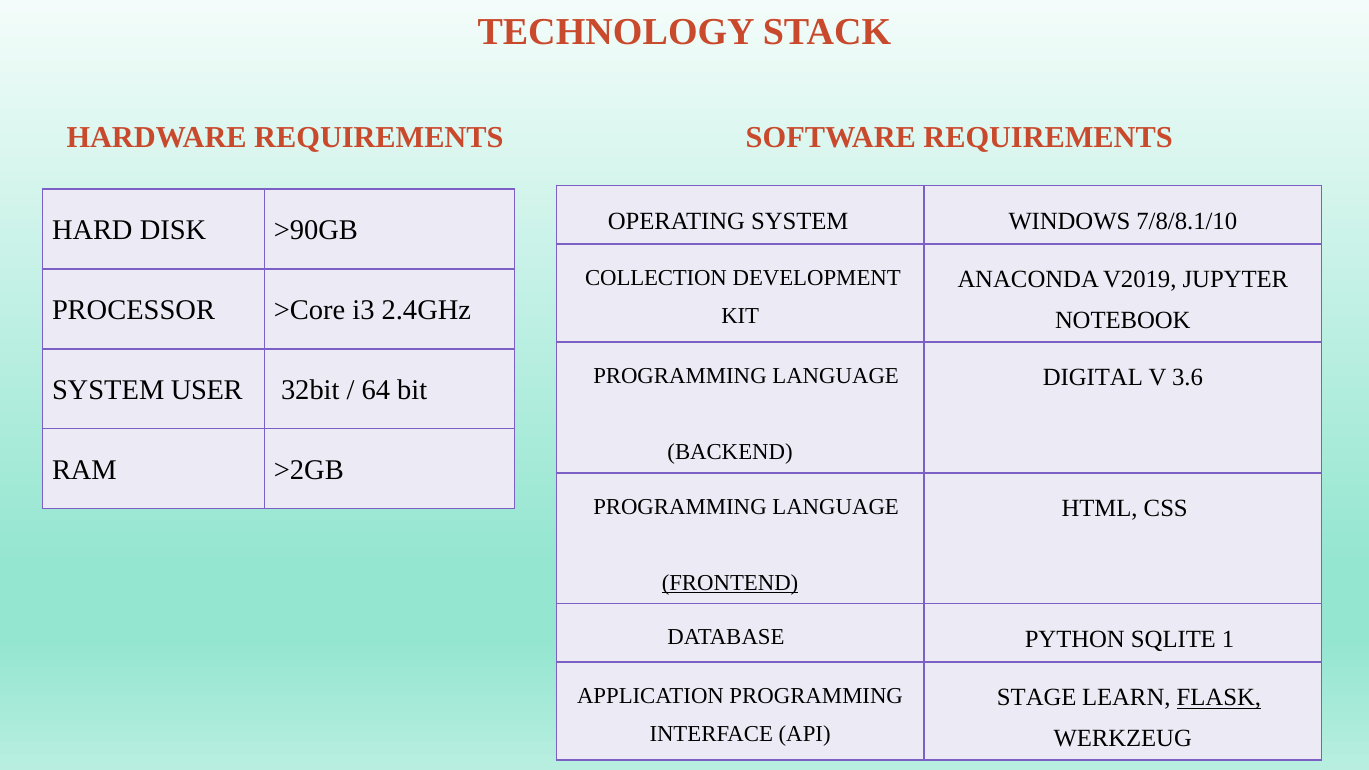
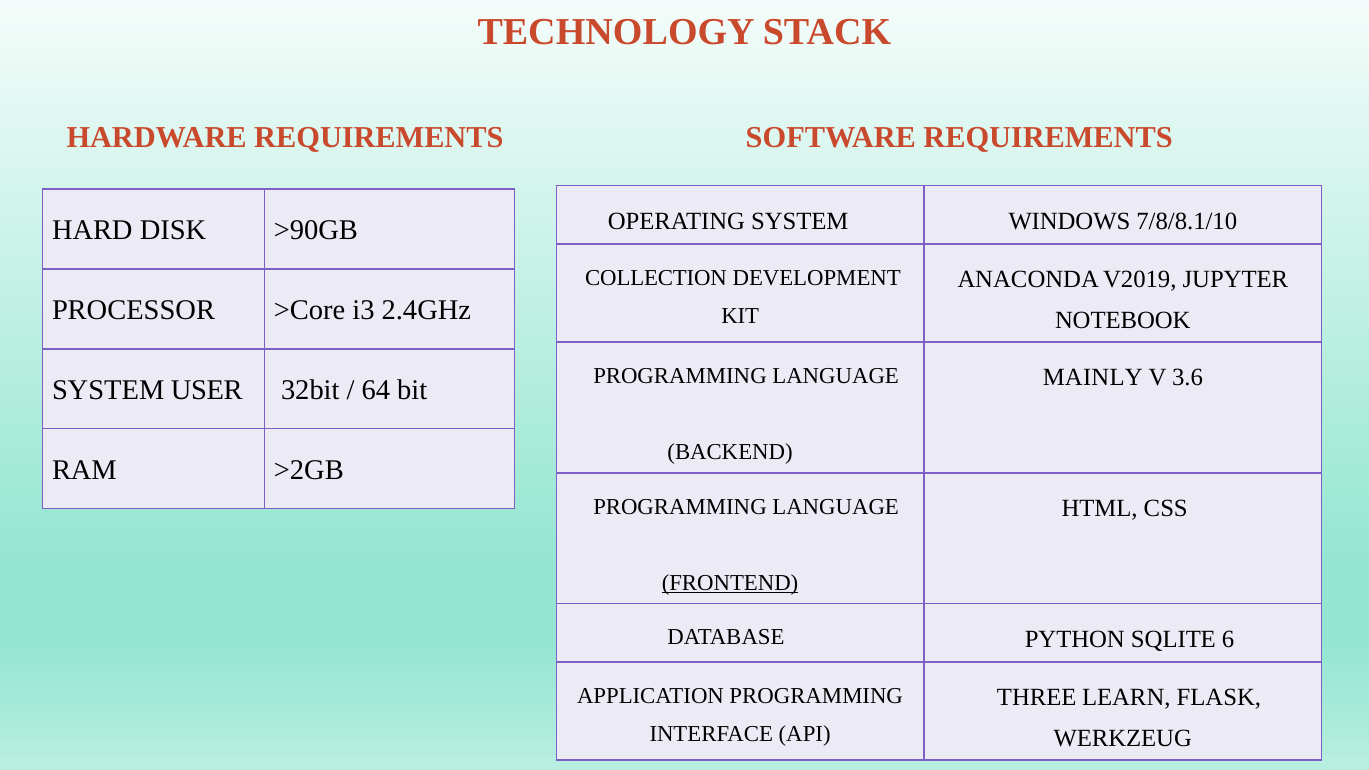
DIGITAL: DIGITAL -> MAINLY
1: 1 -> 6
STAGE: STAGE -> THREE
FLASK underline: present -> none
